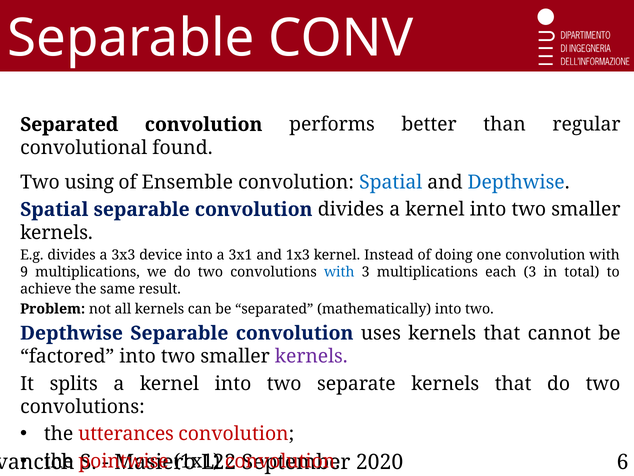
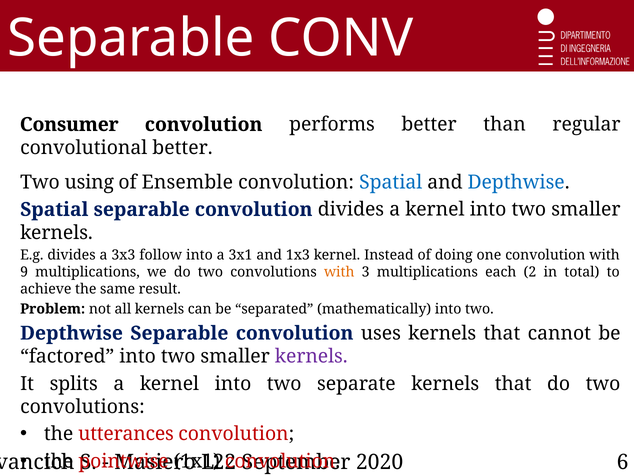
Separated at (69, 124): Separated -> Consumer
convolutional found: found -> better
device: device -> follow
with at (339, 272) colour: blue -> orange
each 3: 3 -> 2
